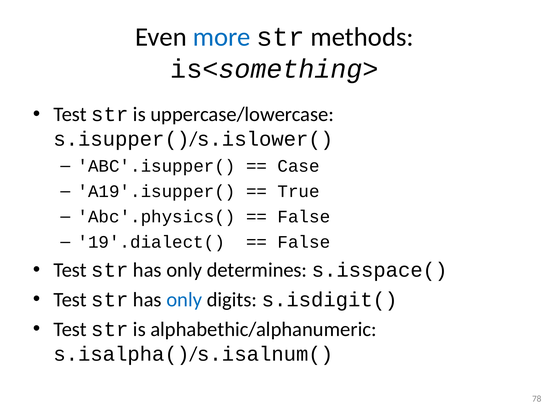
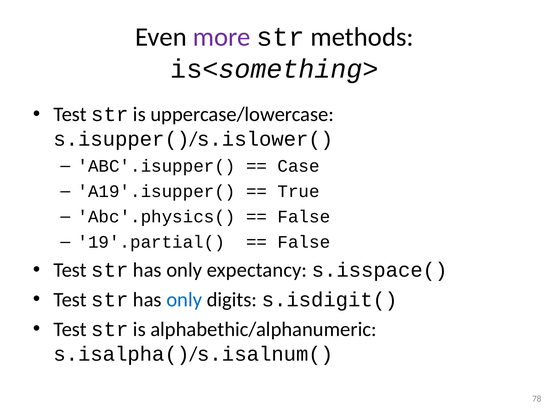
more colour: blue -> purple
19'.dialect(: 19'.dialect( -> 19'.partial(
determines: determines -> expectancy
